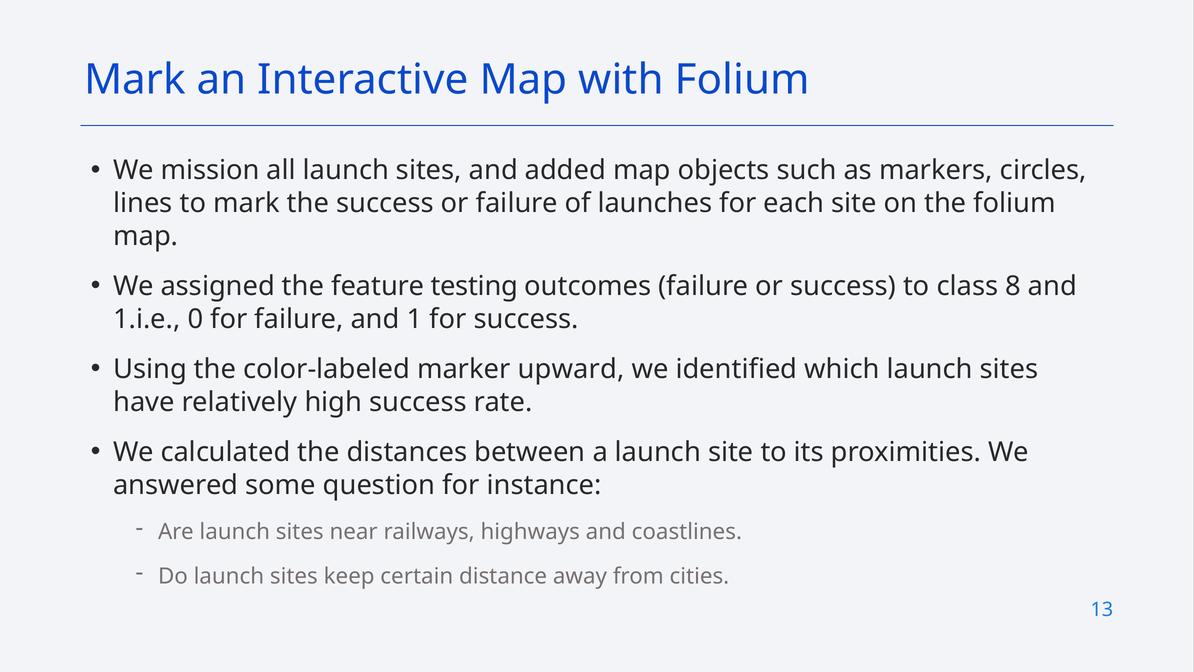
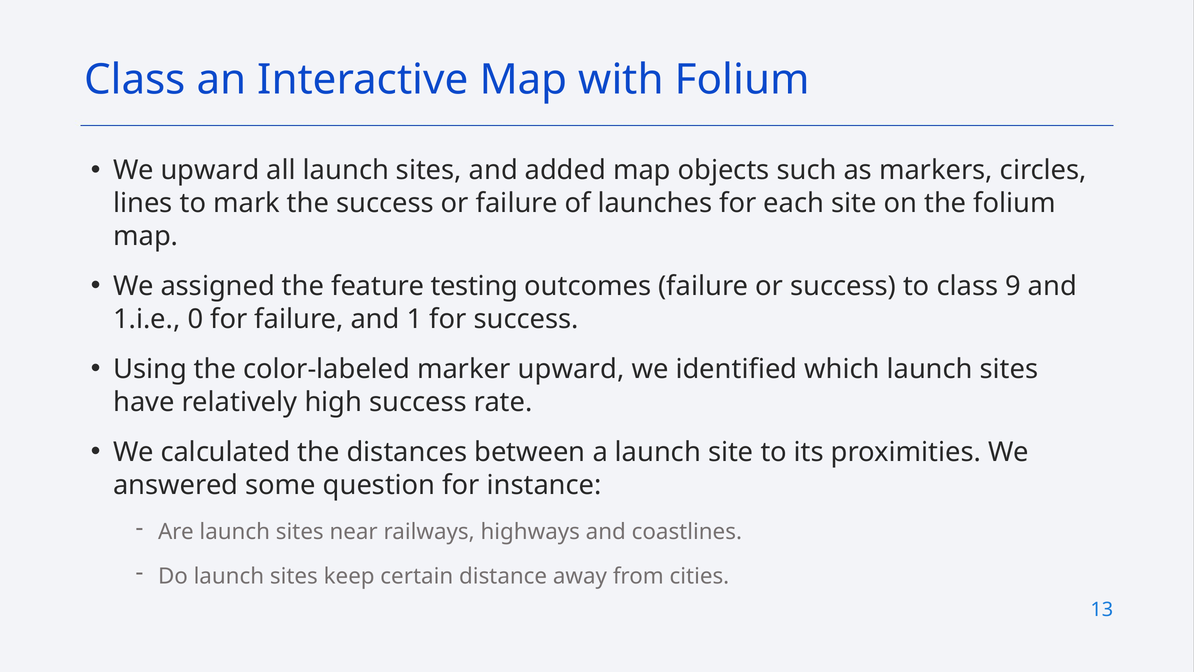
Mark at (135, 80): Mark -> Class
We mission: mission -> upward
8: 8 -> 9
